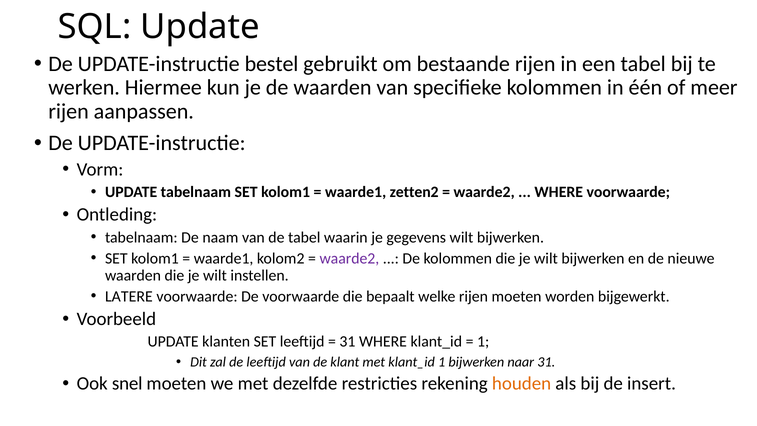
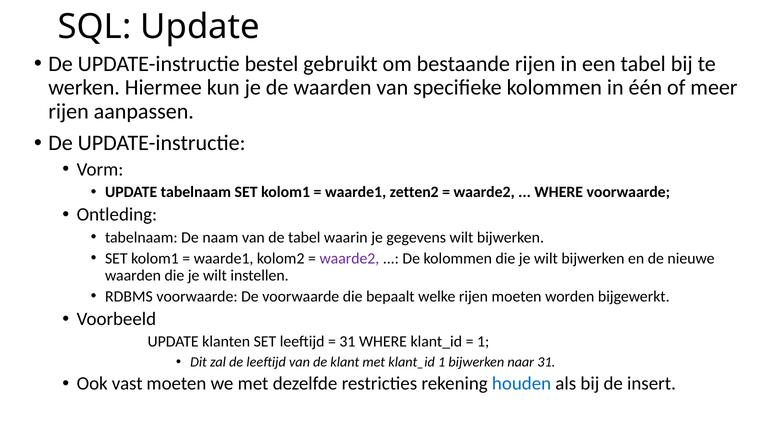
LATERE: LATERE -> RDBMS
snel: snel -> vast
houden colour: orange -> blue
